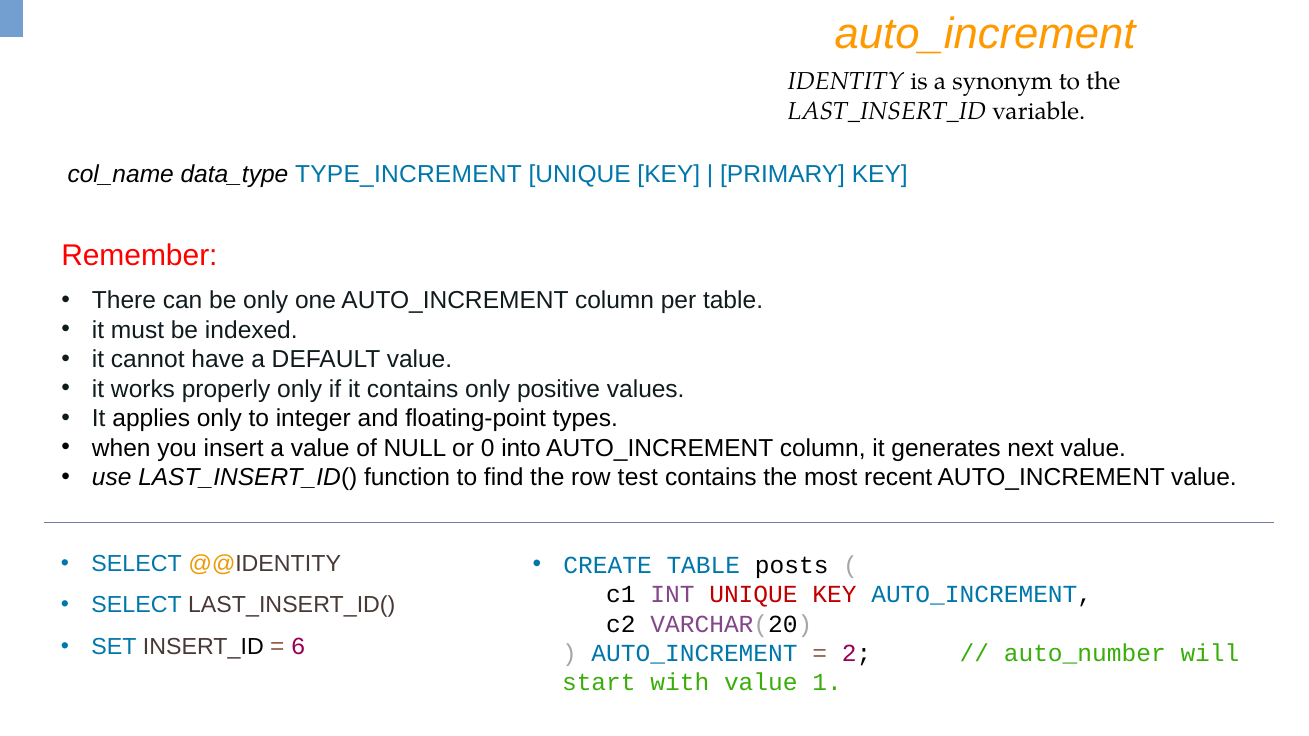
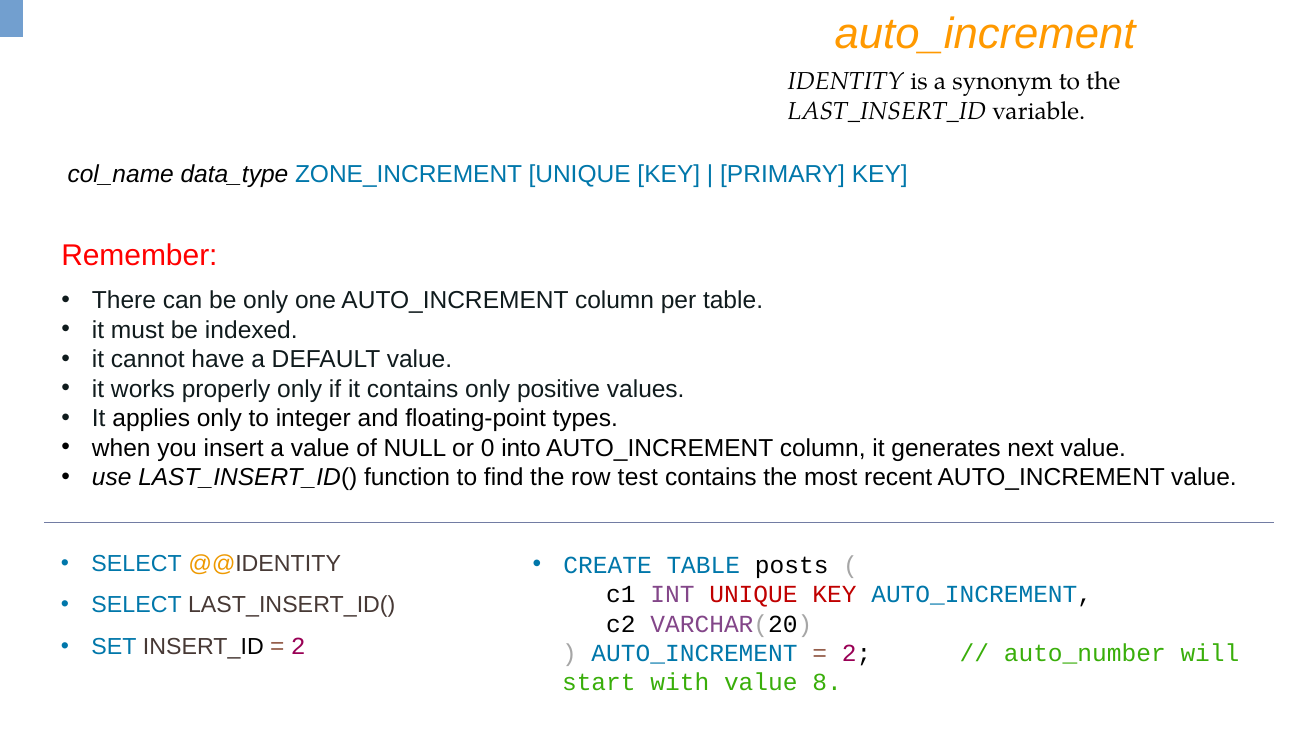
TYPE_INCREMENT: TYPE_INCREMENT -> ZONE_INCREMENT
6 at (298, 647): 6 -> 2
1: 1 -> 8
